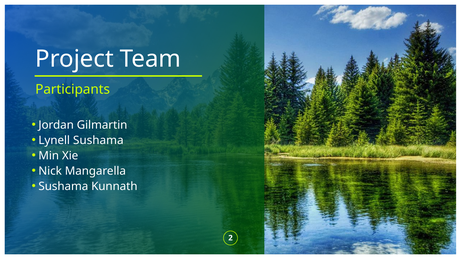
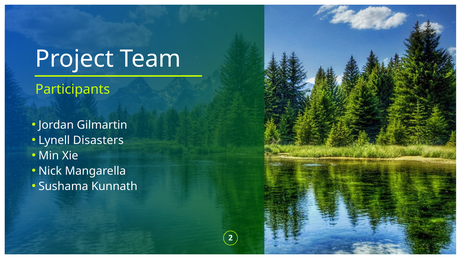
Lynell Sushama: Sushama -> Disasters
